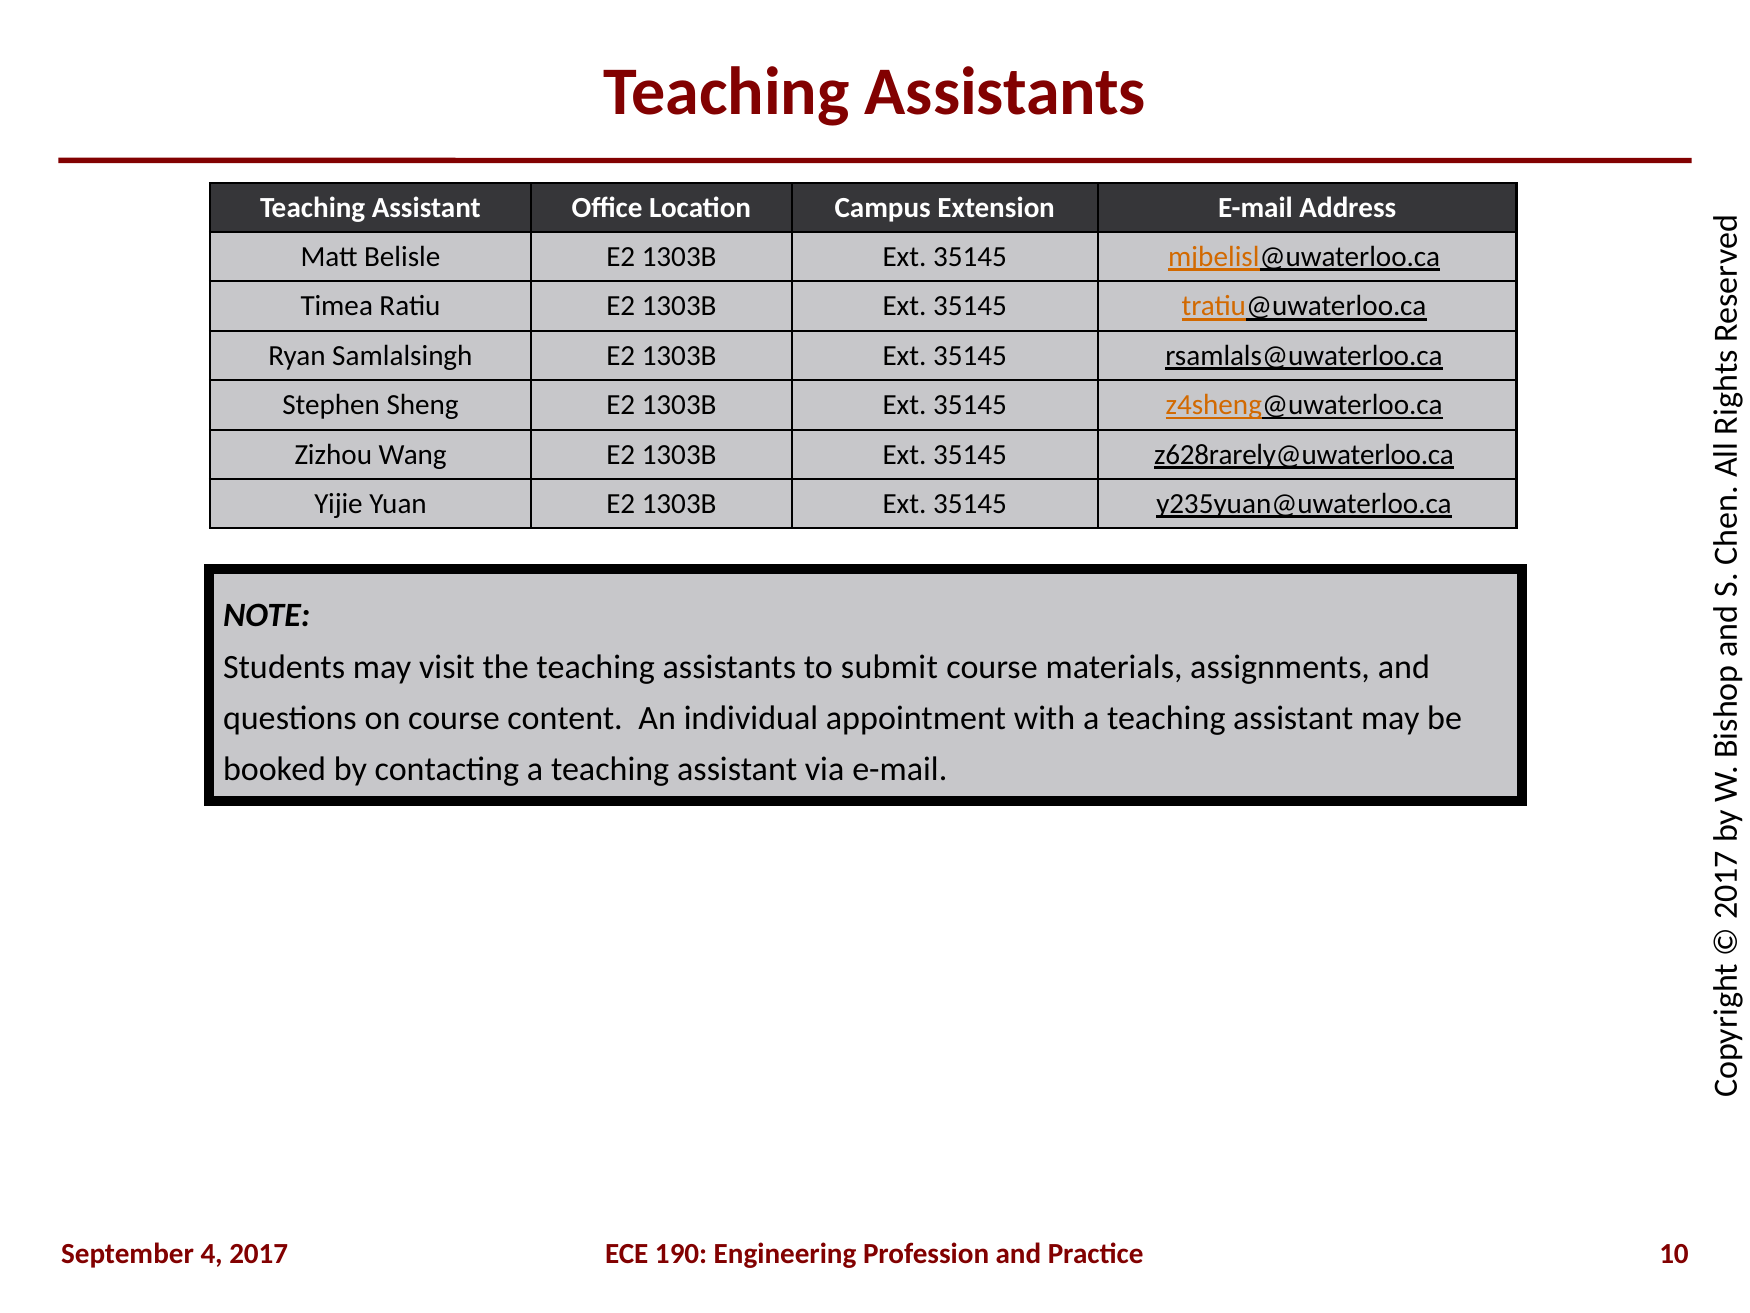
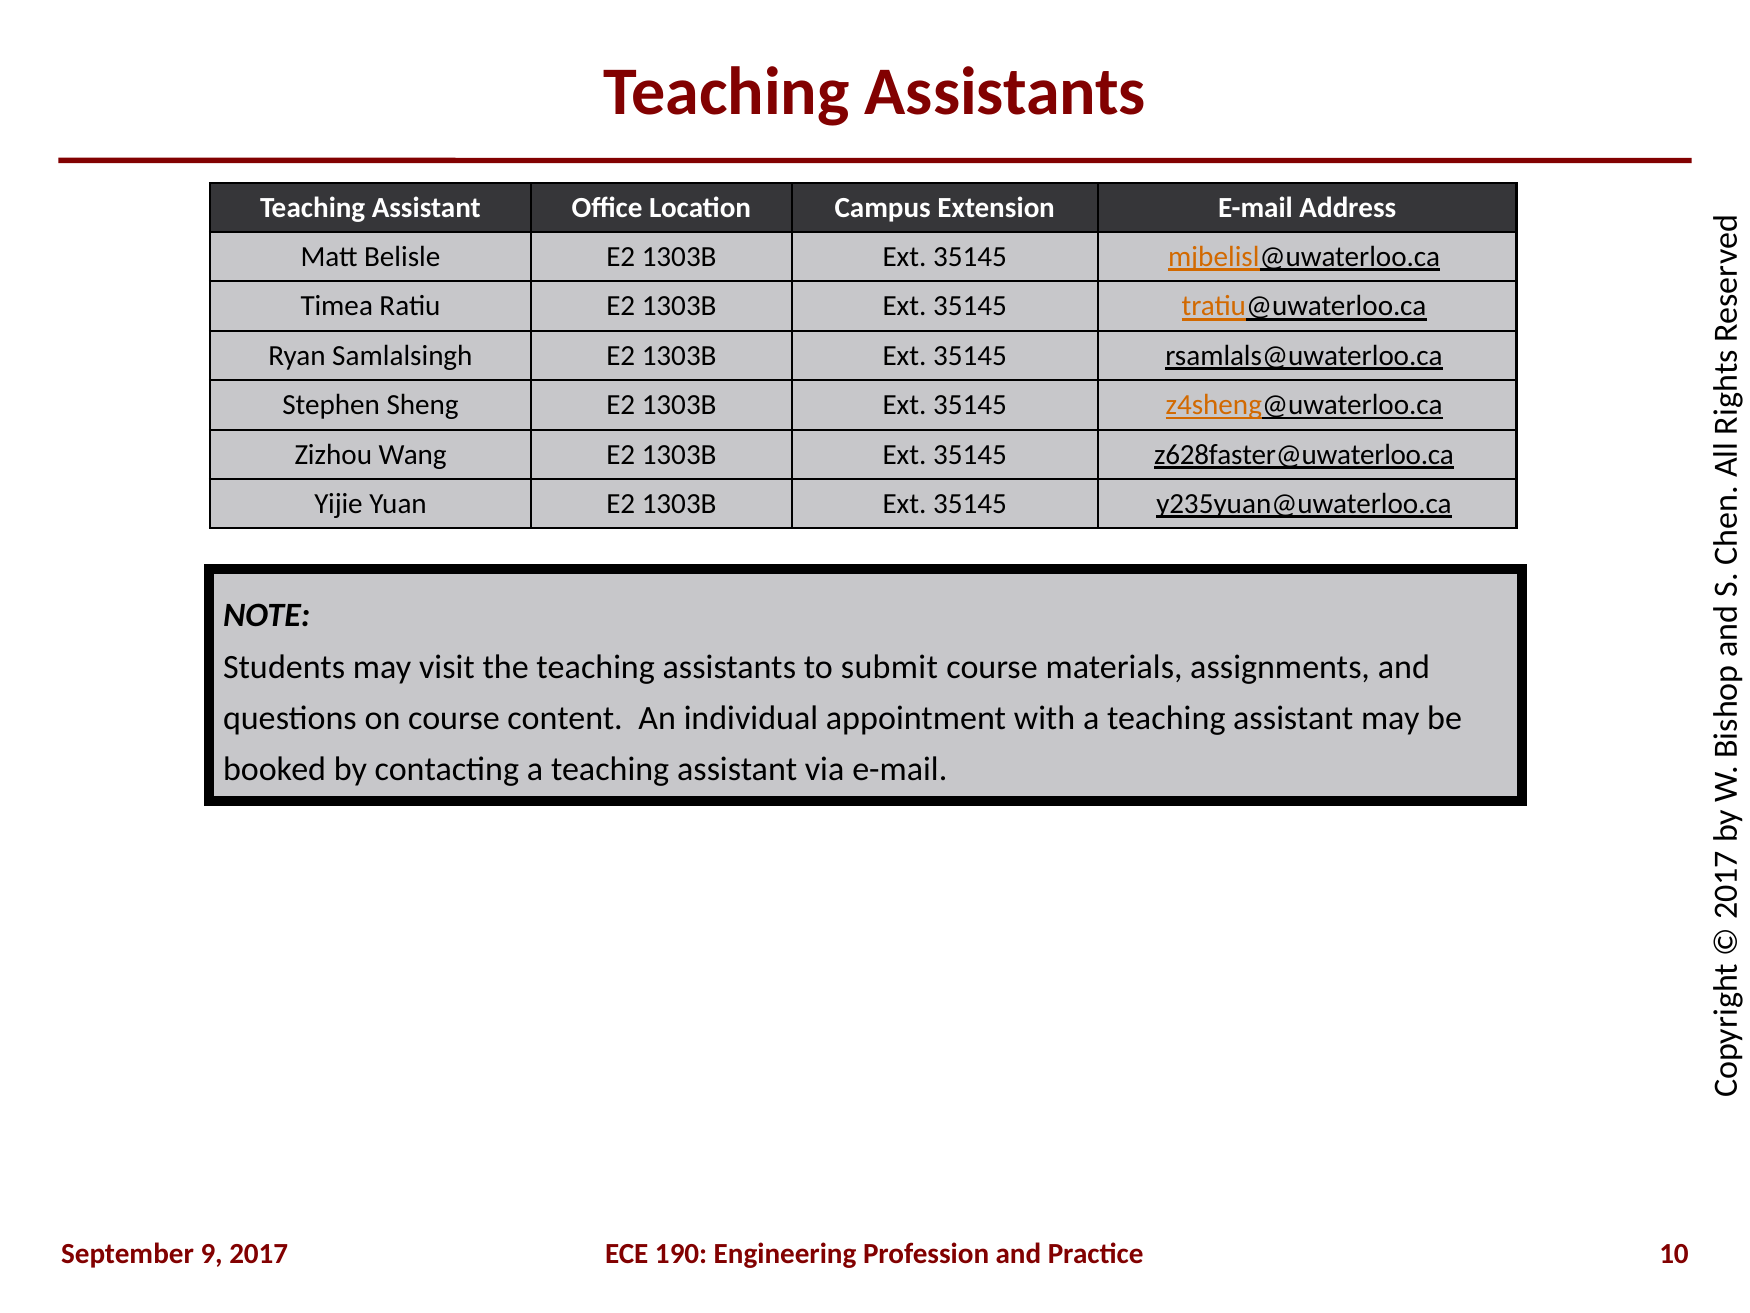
z628rarely@uwaterloo.ca: z628rarely@uwaterloo.ca -> z628faster@uwaterloo.ca
4: 4 -> 9
